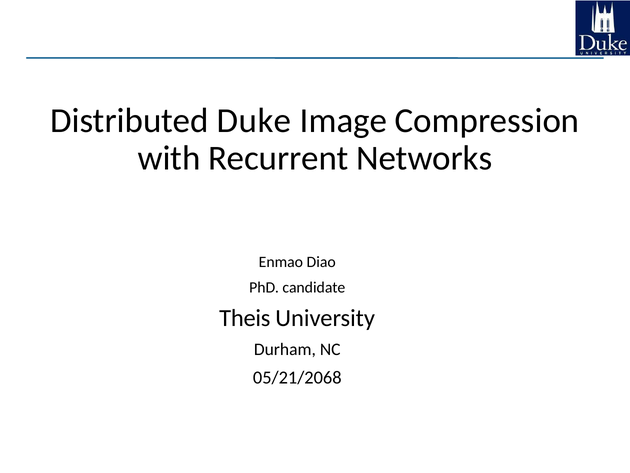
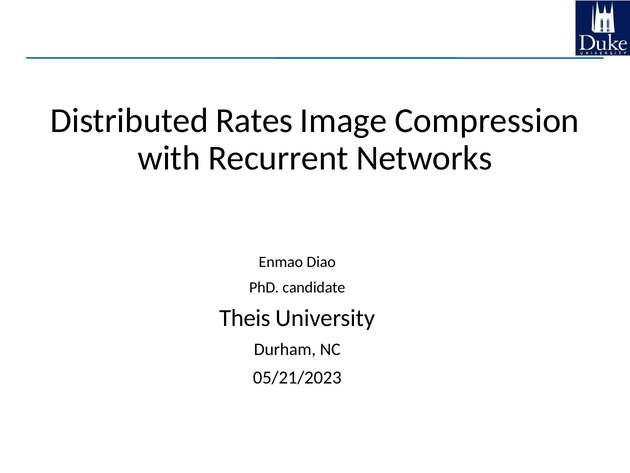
Duke: Duke -> Rates
05/21/2068: 05/21/2068 -> 05/21/2023
